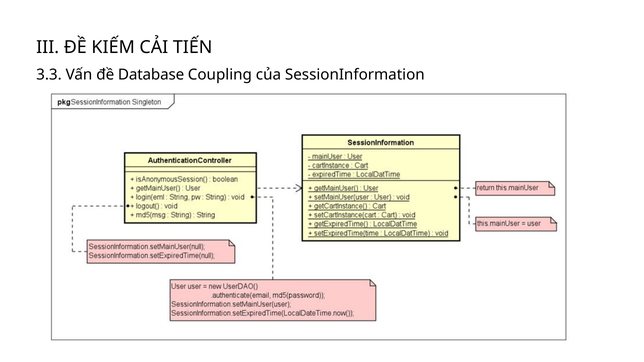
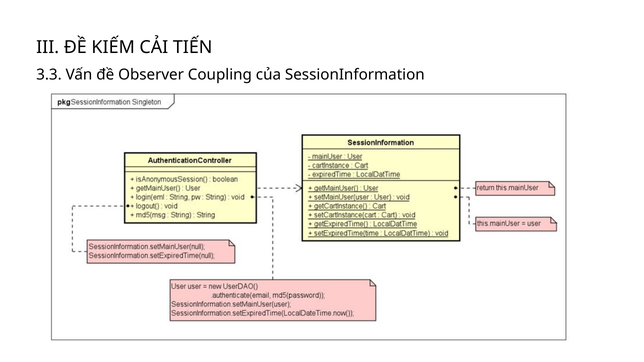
Database: Database -> Observer
